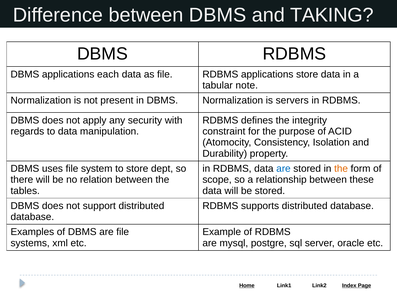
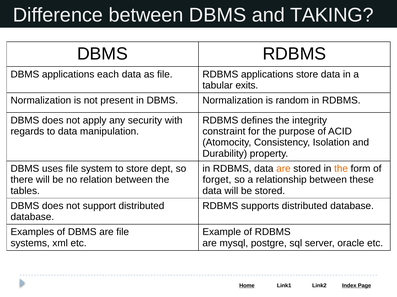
note: note -> exits
servers: servers -> random
are at (283, 169) colour: blue -> orange
scope: scope -> forget
